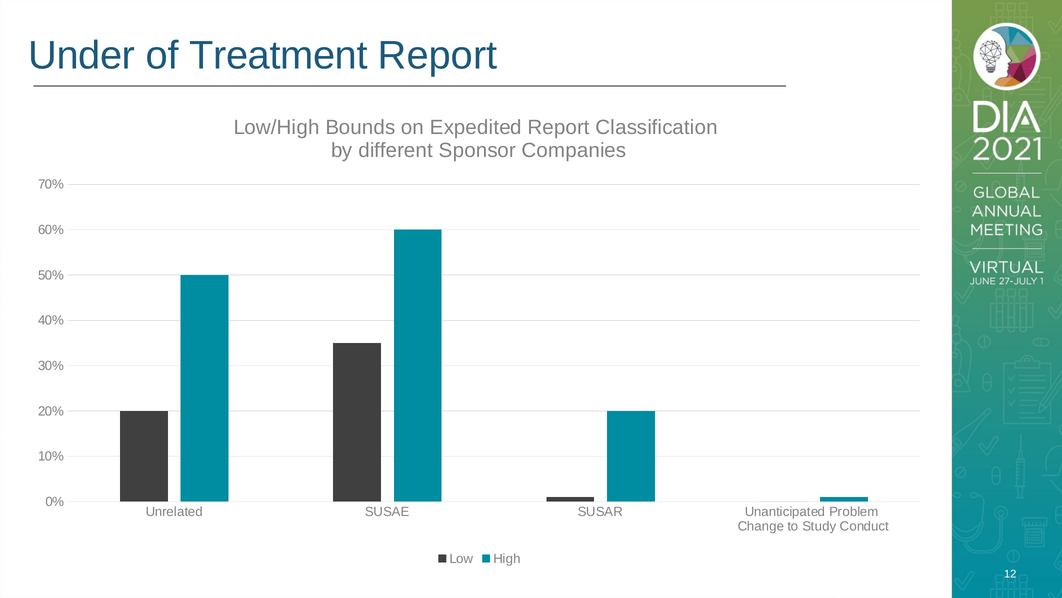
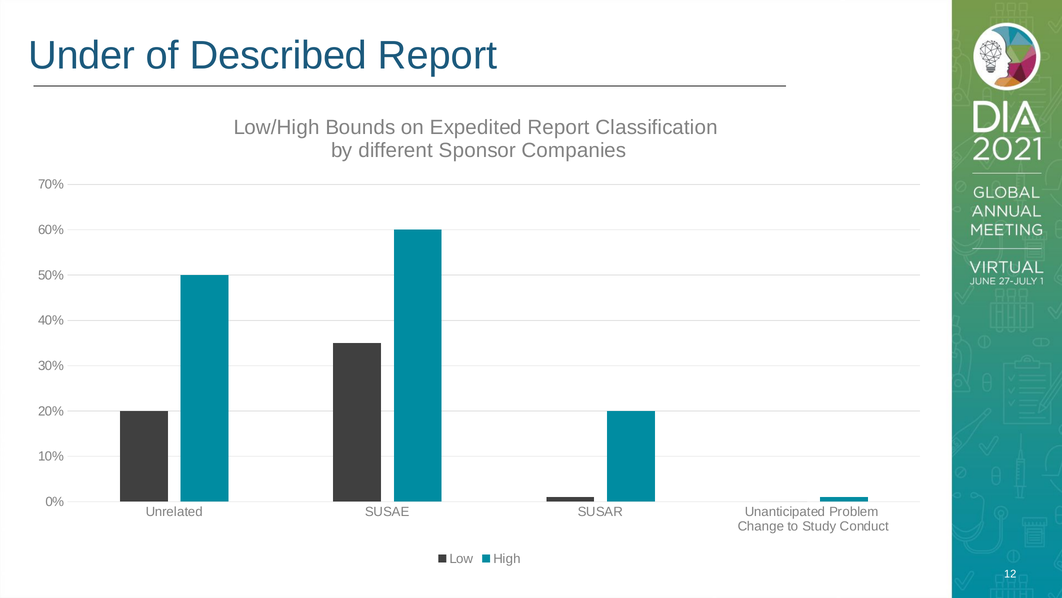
Treatment: Treatment -> Described
